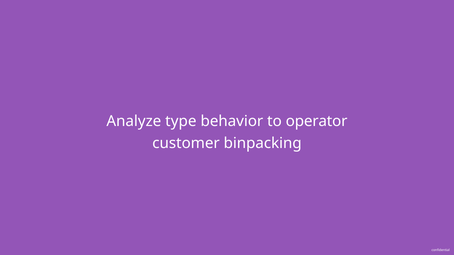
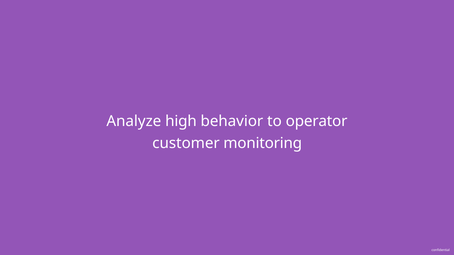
type: type -> high
binpacking: binpacking -> monitoring
